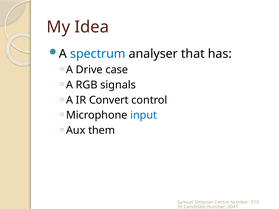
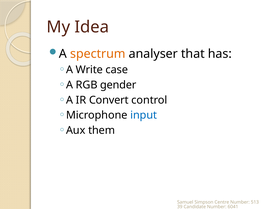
spectrum colour: blue -> orange
Drive: Drive -> Write
signals: signals -> gender
